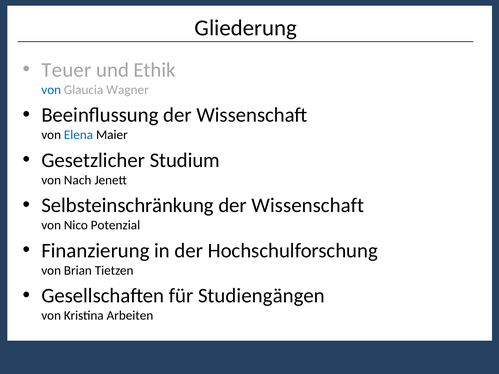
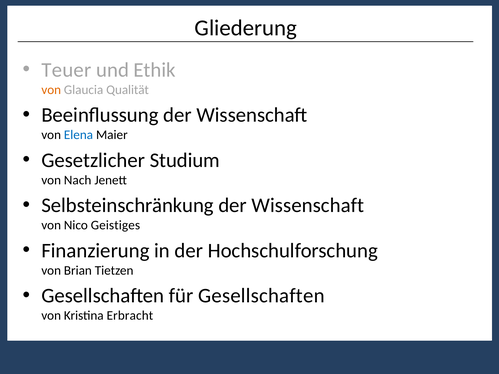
von at (51, 90) colour: blue -> orange
Wagner: Wagner -> Qualität
Potenzial: Potenzial -> Geistiges
für Studiengängen: Studiengängen -> Gesellschaften
Arbeiten: Arbeiten -> Erbracht
